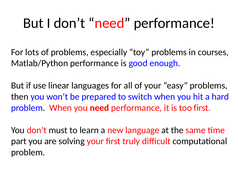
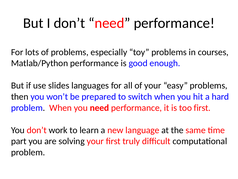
linear: linear -> slides
must: must -> work
